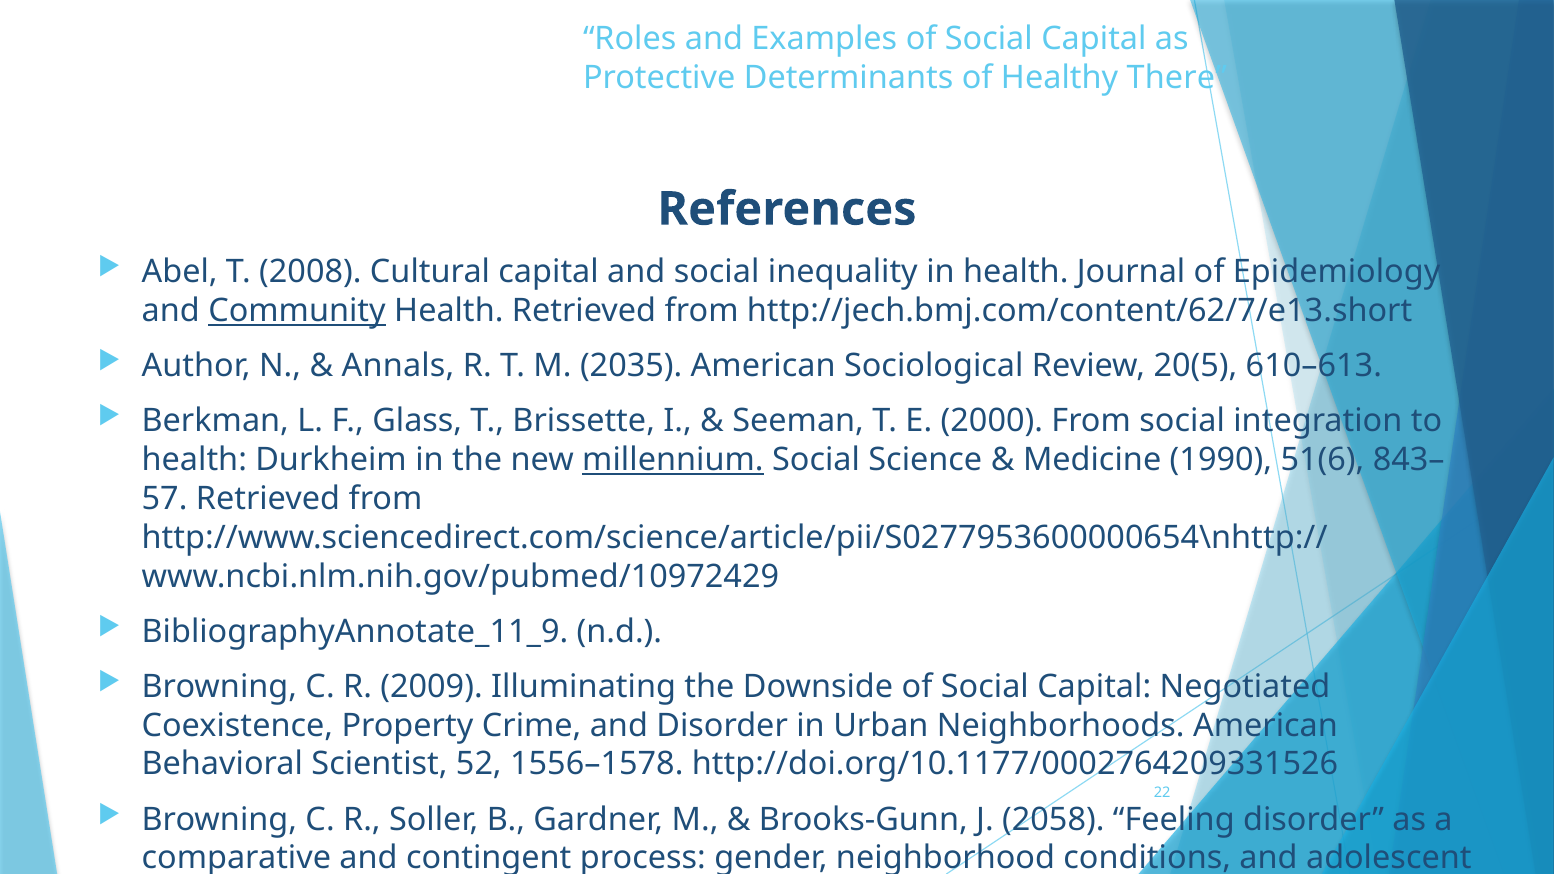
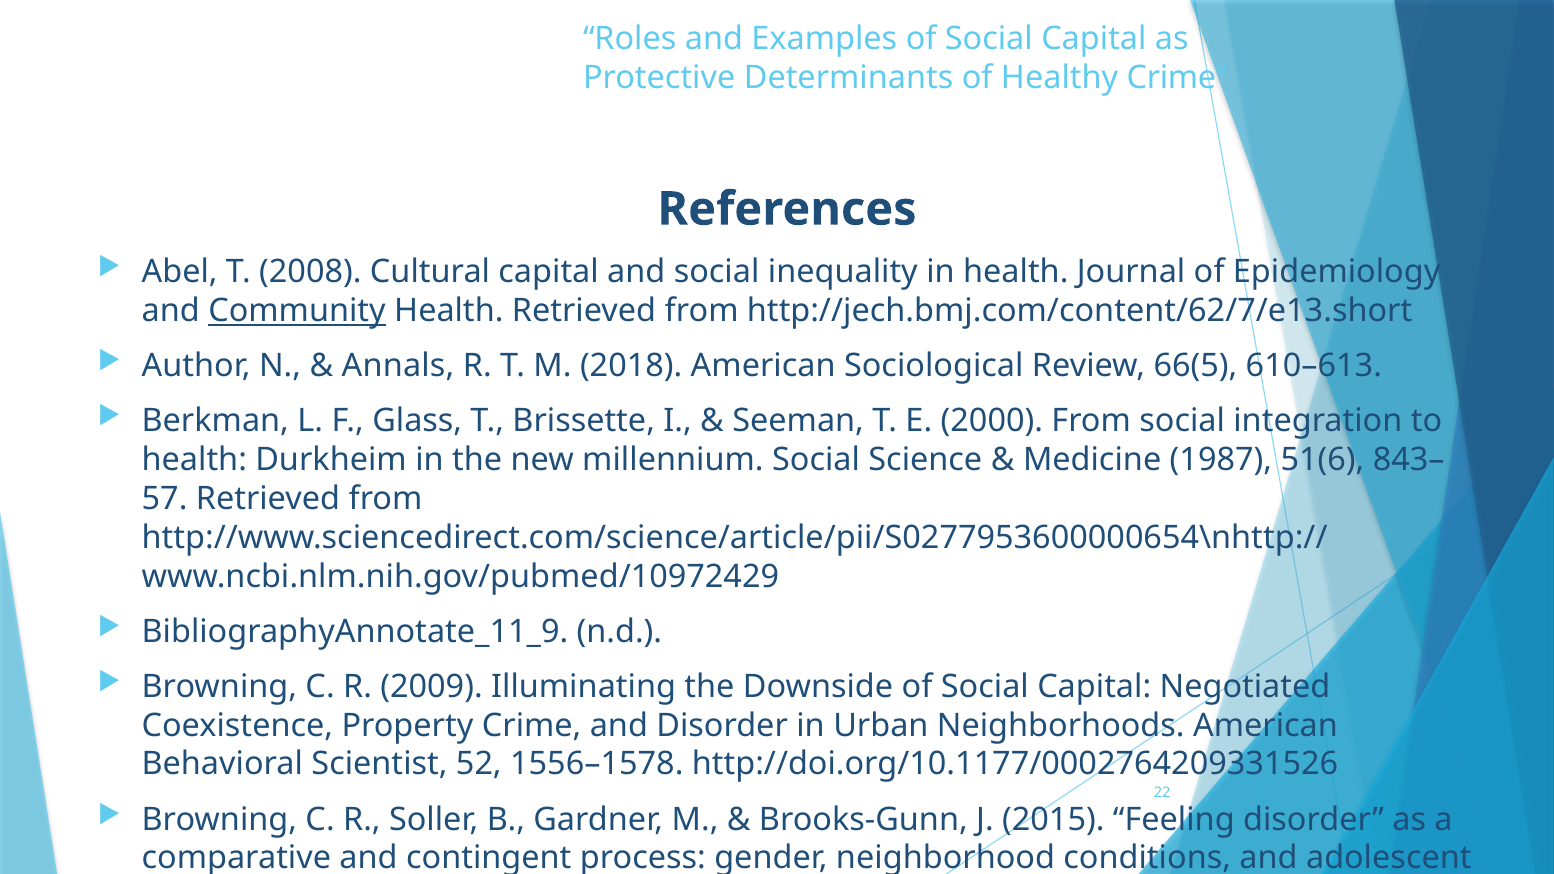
Healthy There: There -> Crime
2035: 2035 -> 2018
20(5: 20(5 -> 66(5
millennium underline: present -> none
1990: 1990 -> 1987
2058: 2058 -> 2015
